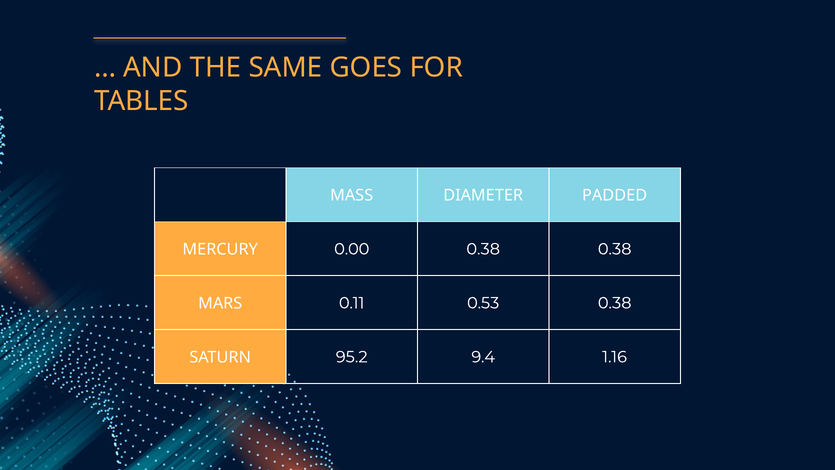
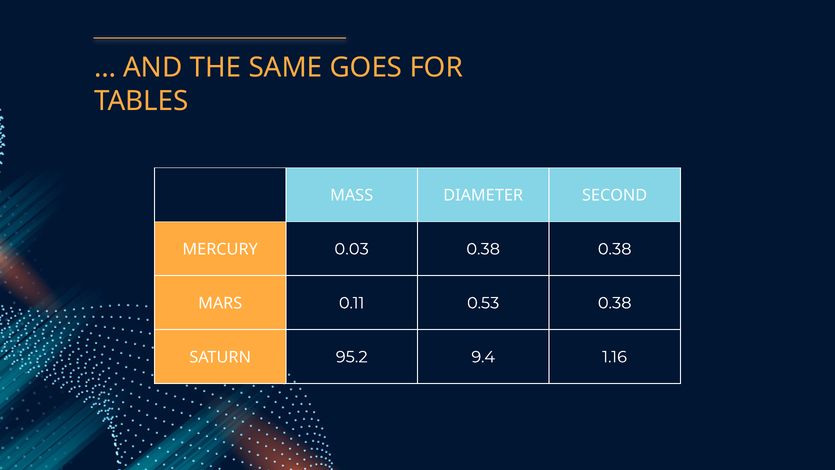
PADDED: PADDED -> SECOND
0.00: 0.00 -> 0.03
